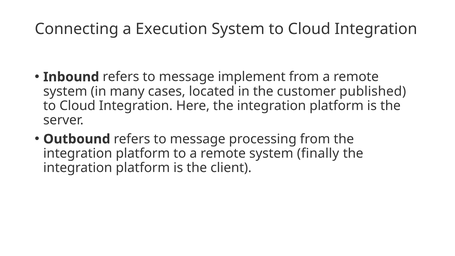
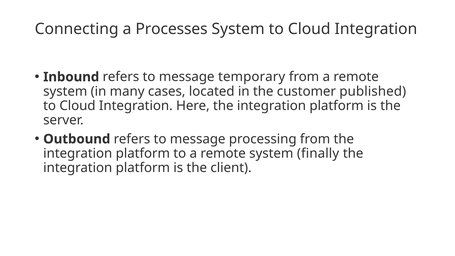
Execution: Execution -> Processes
implement: implement -> temporary
